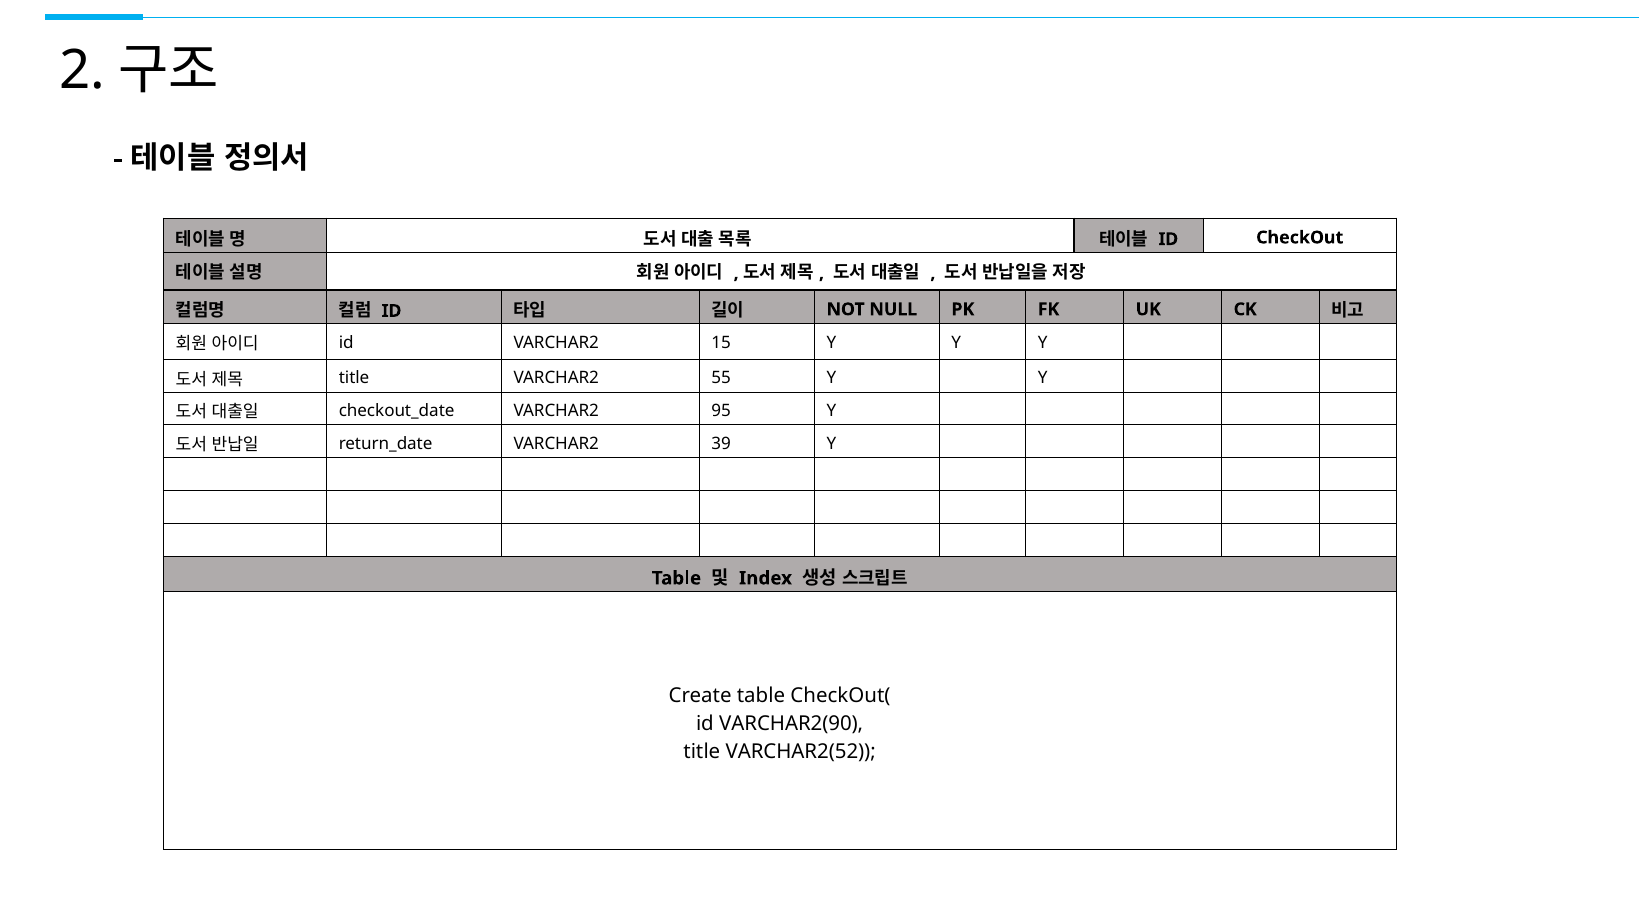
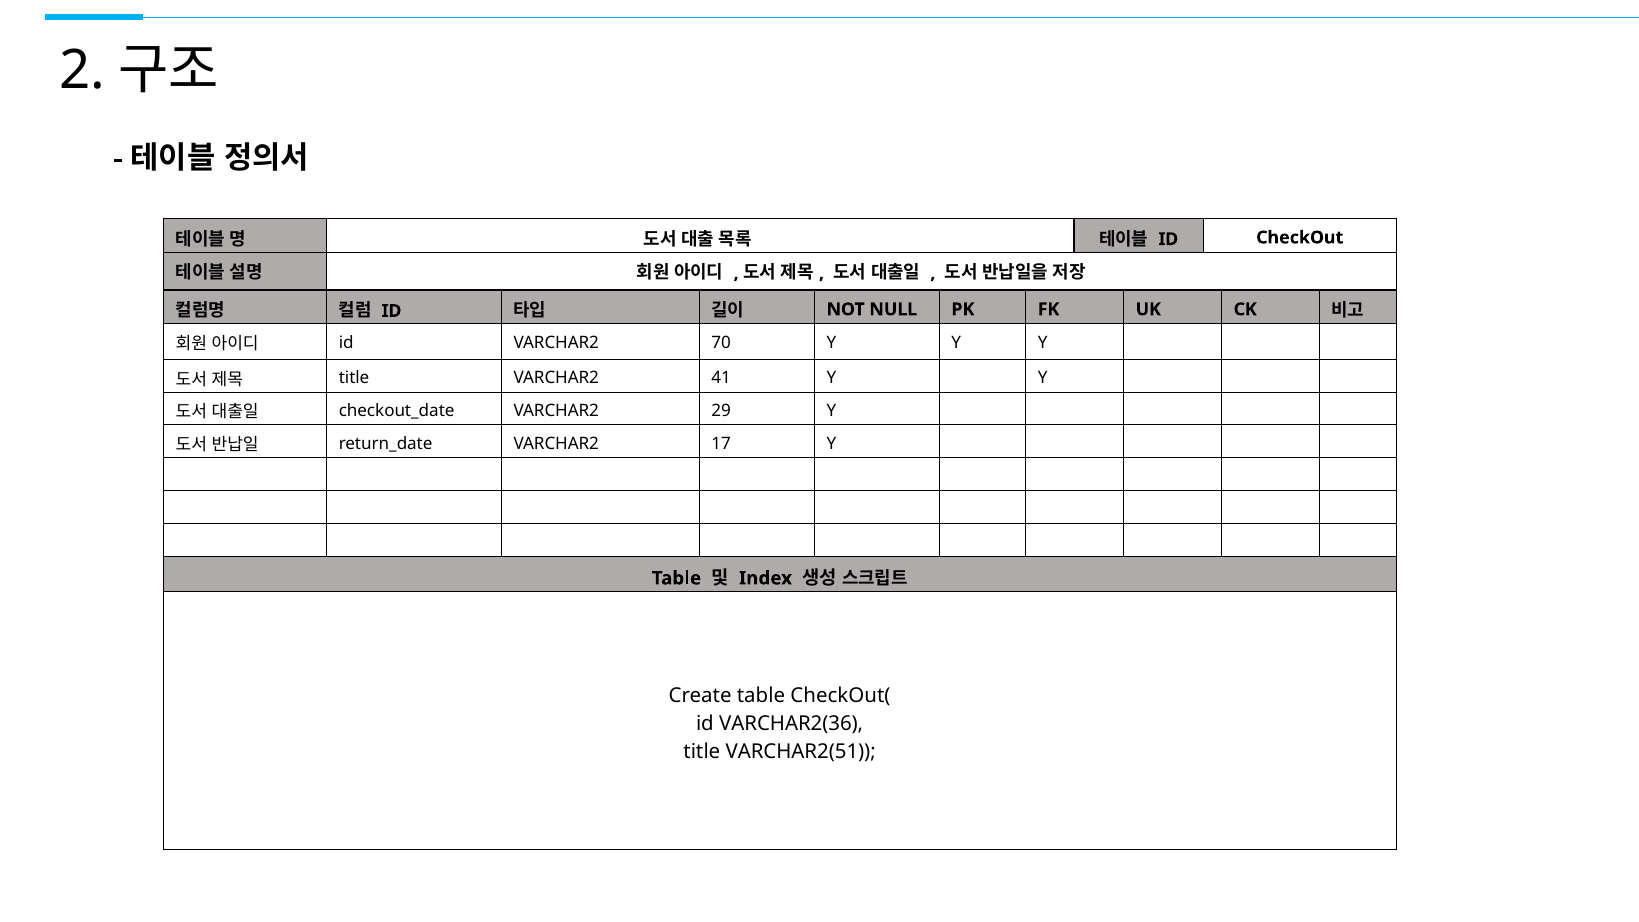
15: 15 -> 70
55: 55 -> 41
95: 95 -> 29
39: 39 -> 17
VARCHAR2(90: VARCHAR2(90 -> VARCHAR2(36
VARCHAR2(52: VARCHAR2(52 -> VARCHAR2(51
